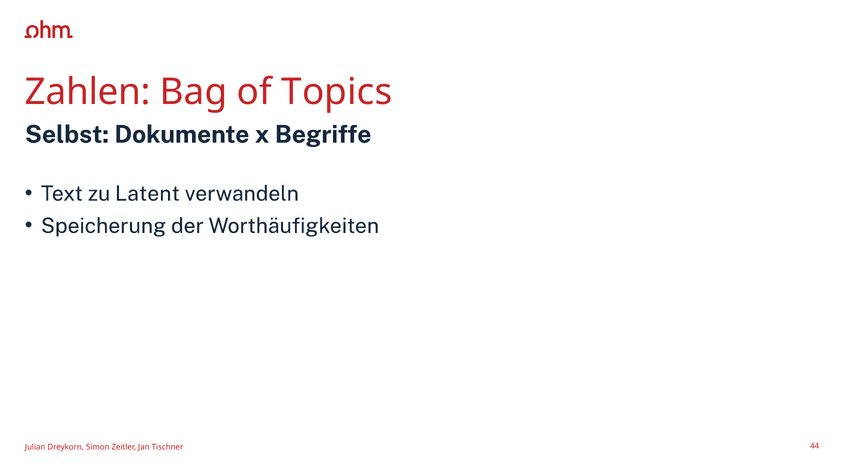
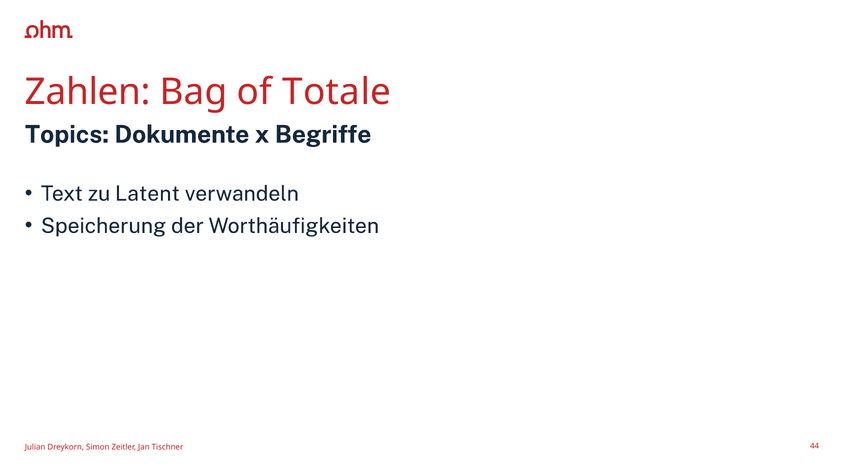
Topics: Topics -> Totale
Selbst: Selbst -> Topics
